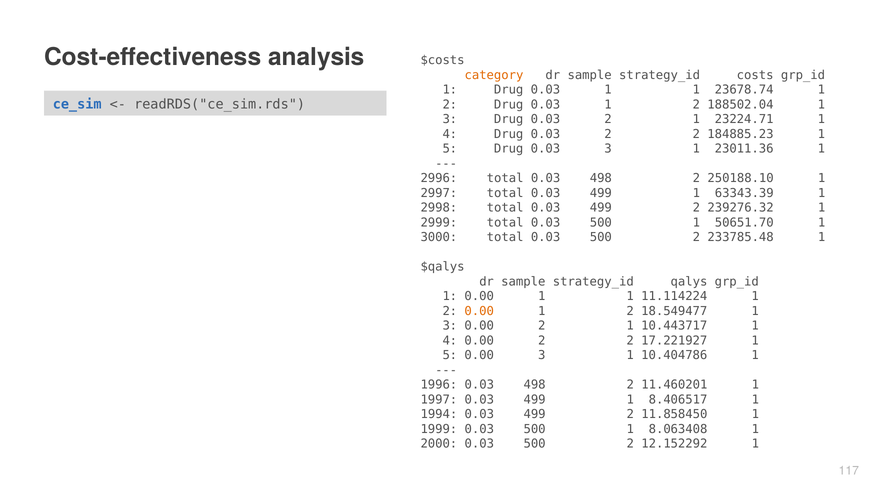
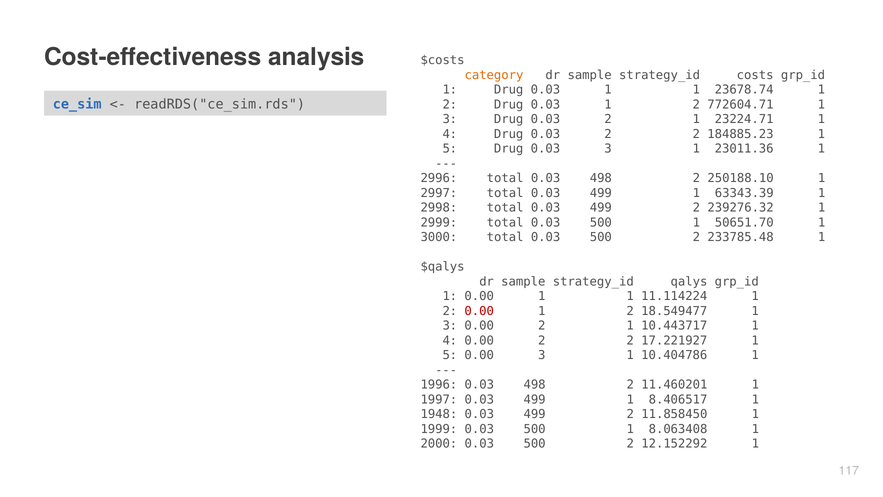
188502.04: 188502.04 -> 772604.71
0.00 at (479, 311) colour: orange -> red
1994: 1994 -> 1948
